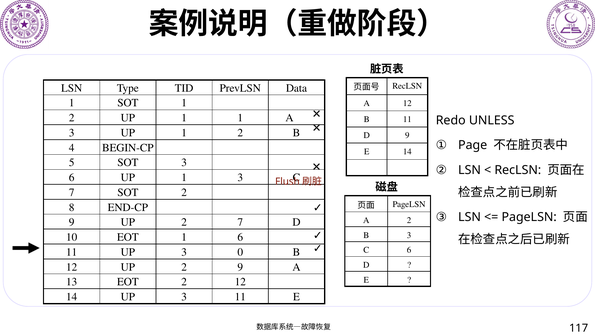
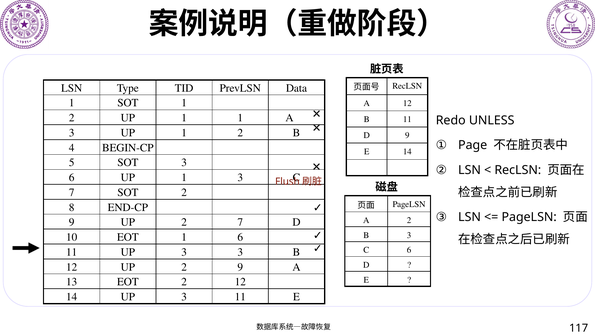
3 0: 0 -> 3
